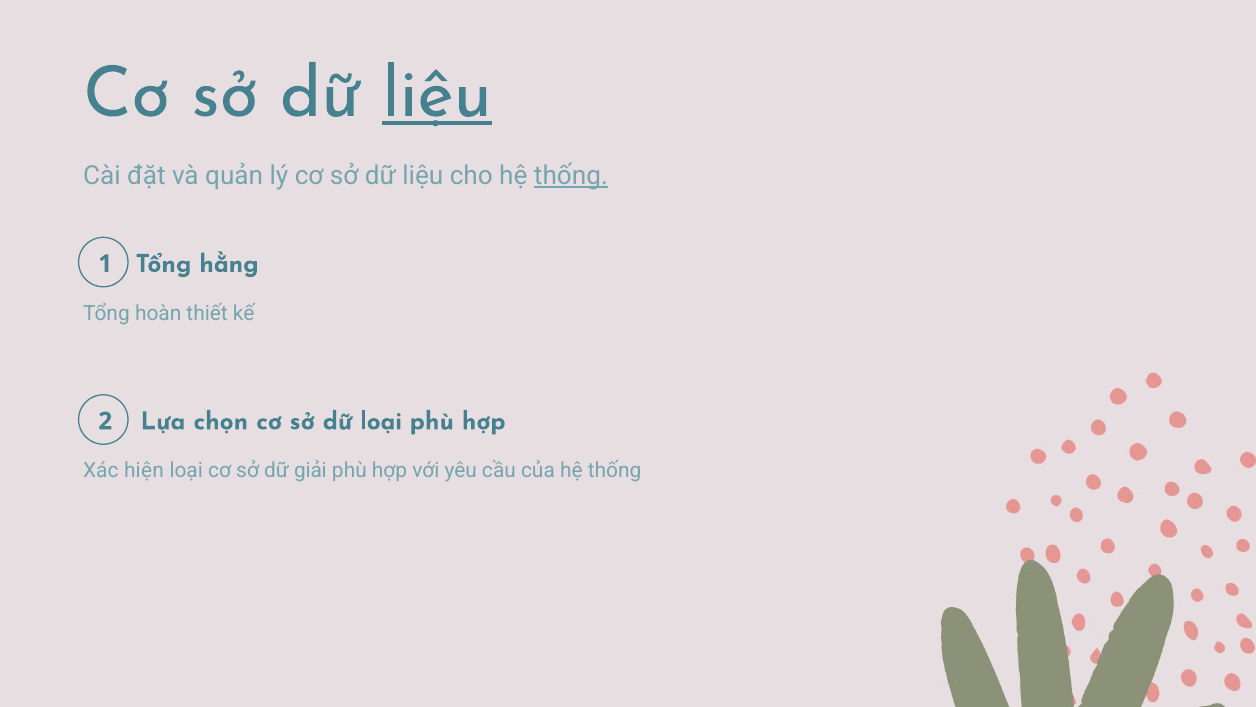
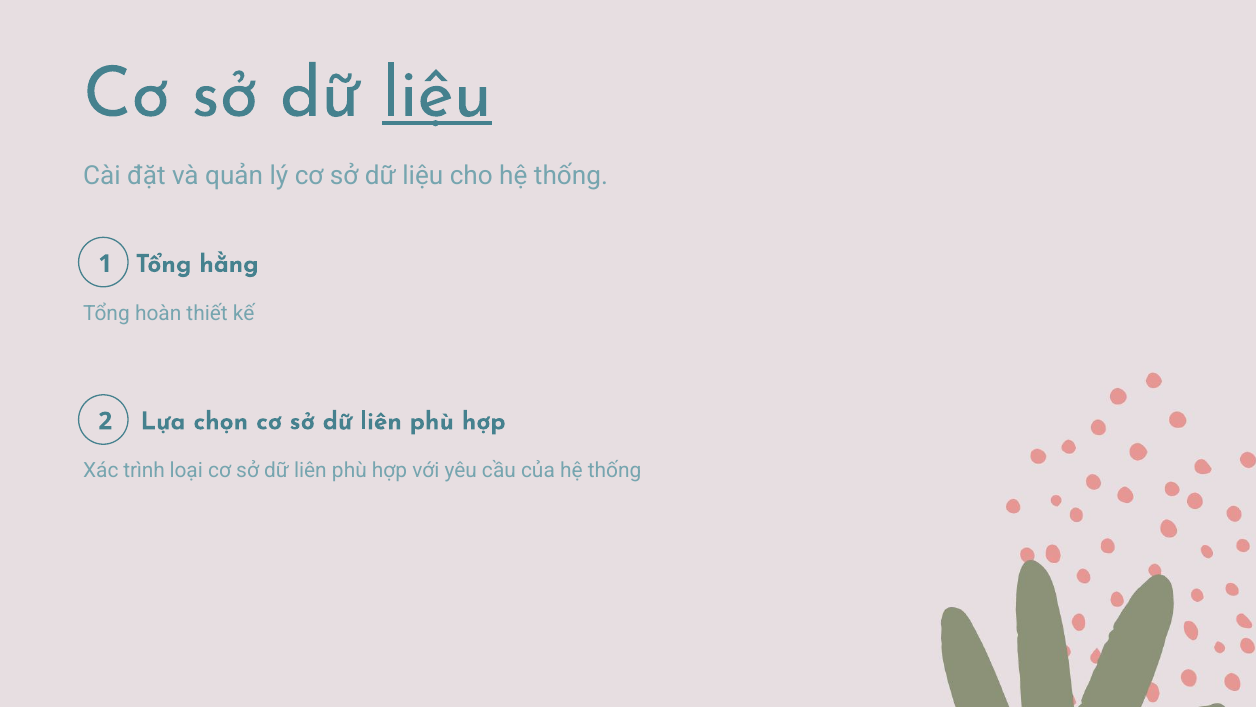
thống at (571, 176) underline: present -> none
loại at (381, 421): loại -> liên
hiện: hiện -> trình
giải at (310, 471): giải -> liên
